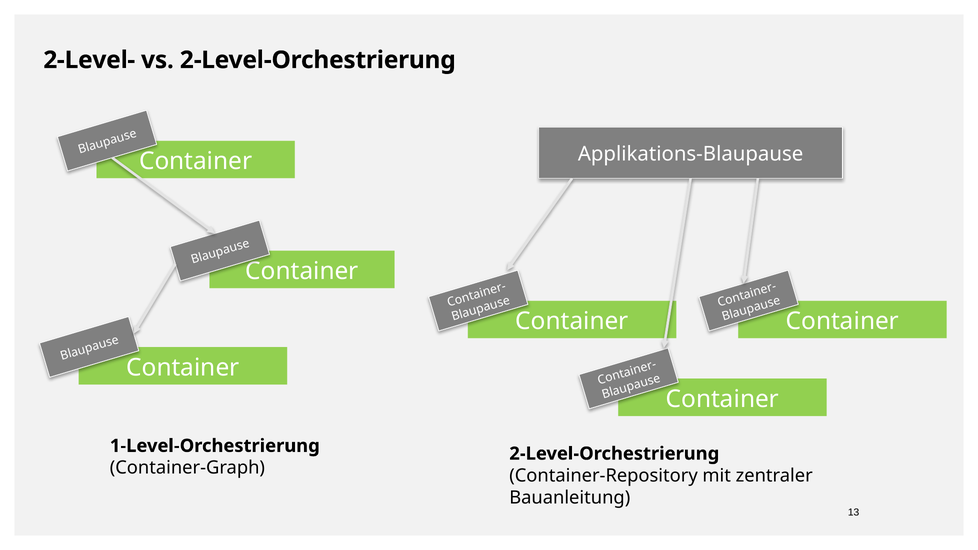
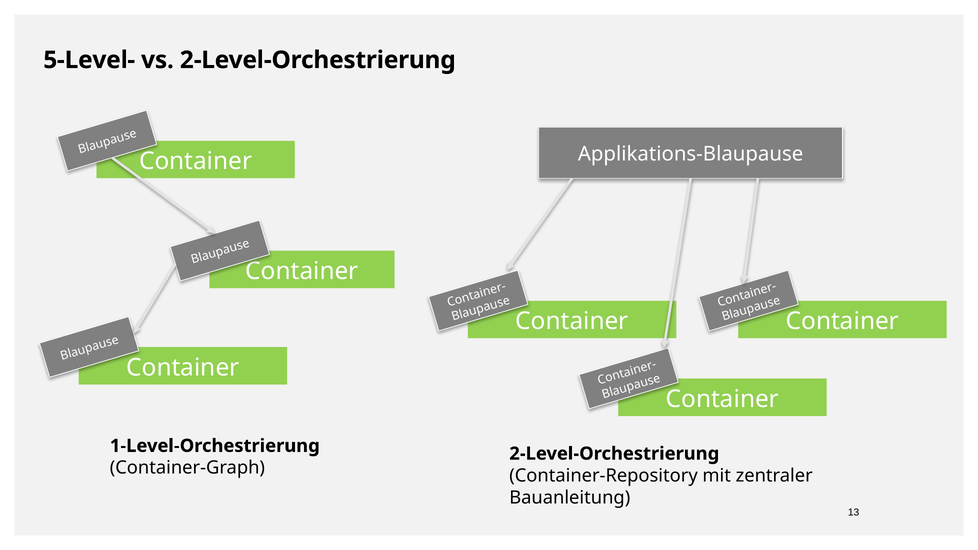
2-Level-: 2-Level- -> 5-Level-
